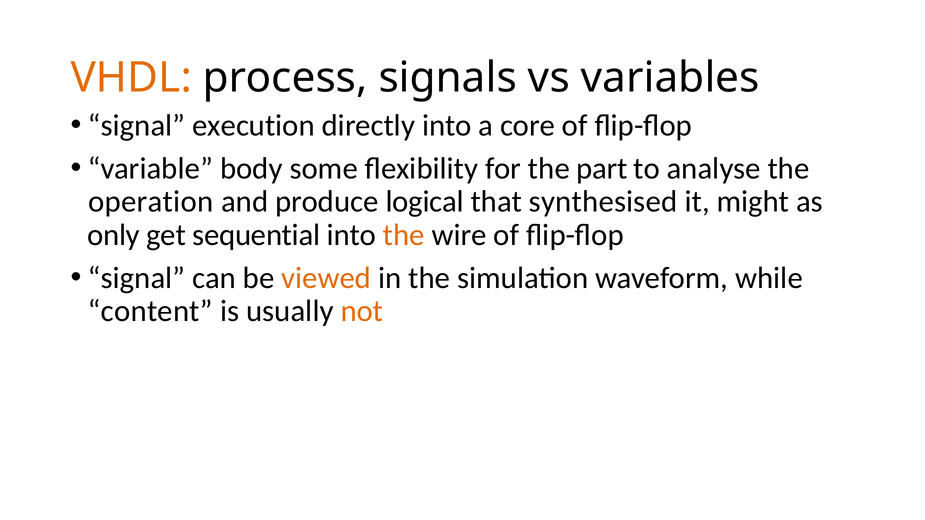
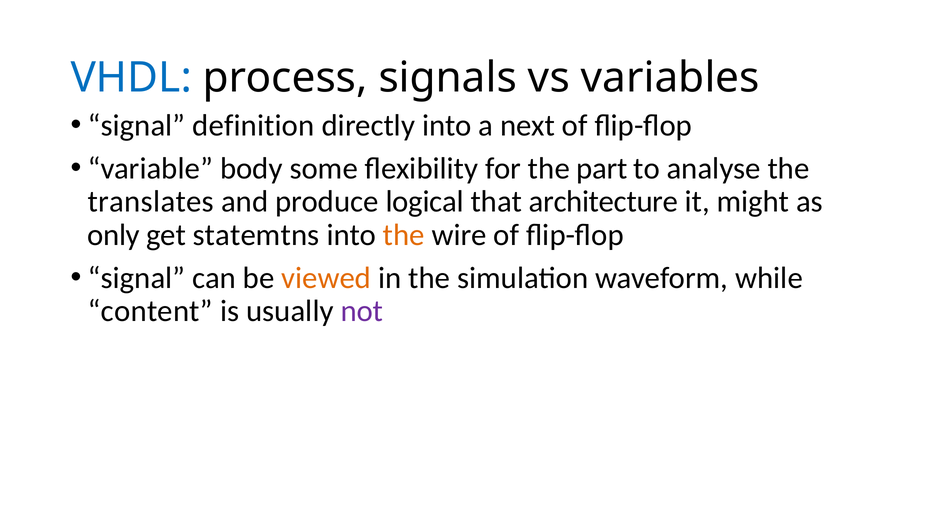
VHDL colour: orange -> blue
execution: execution -> definition
core: core -> next
operation: operation -> translates
synthesised: synthesised -> architecture
sequential: sequential -> statemtns
not colour: orange -> purple
